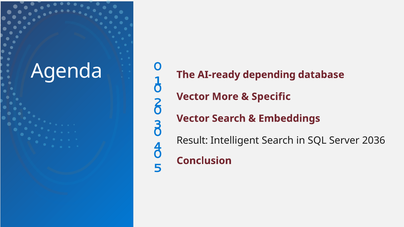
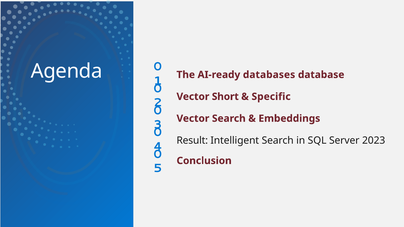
depending: depending -> databases
More: More -> Short
2036: 2036 -> 2023
